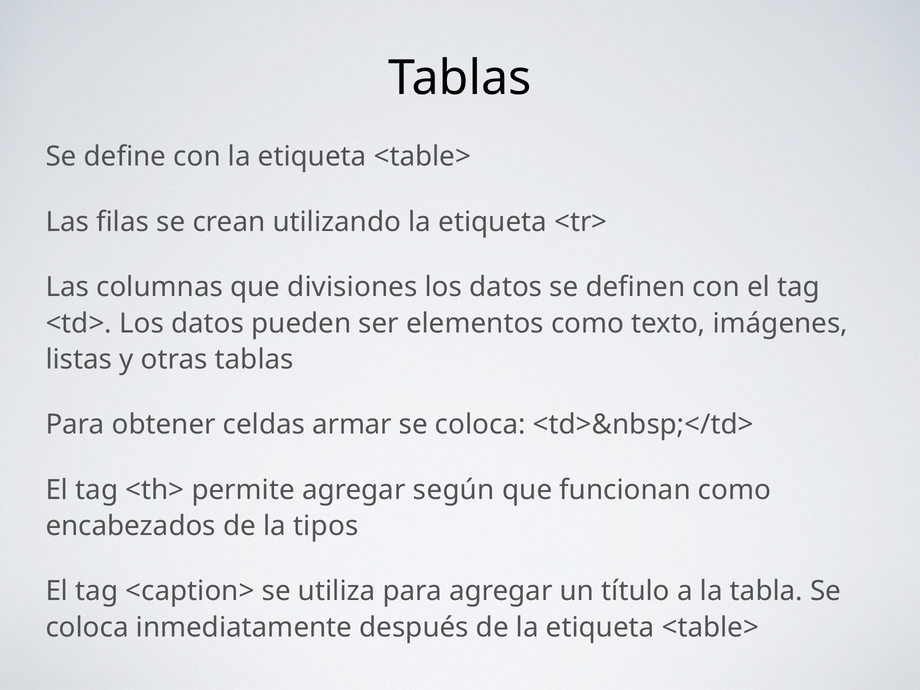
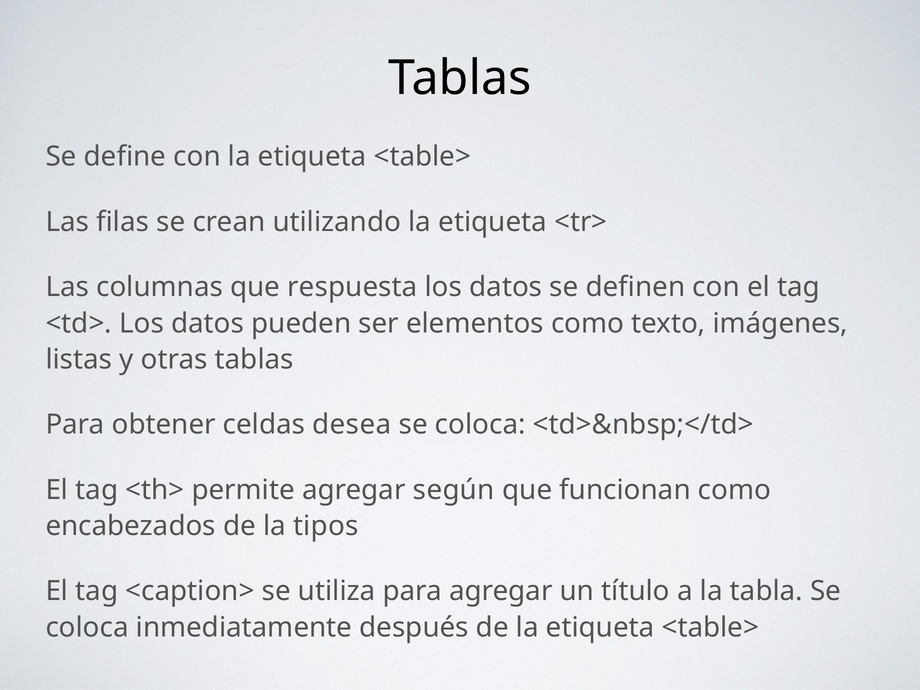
divisiones: divisiones -> respuesta
armar: armar -> desea
